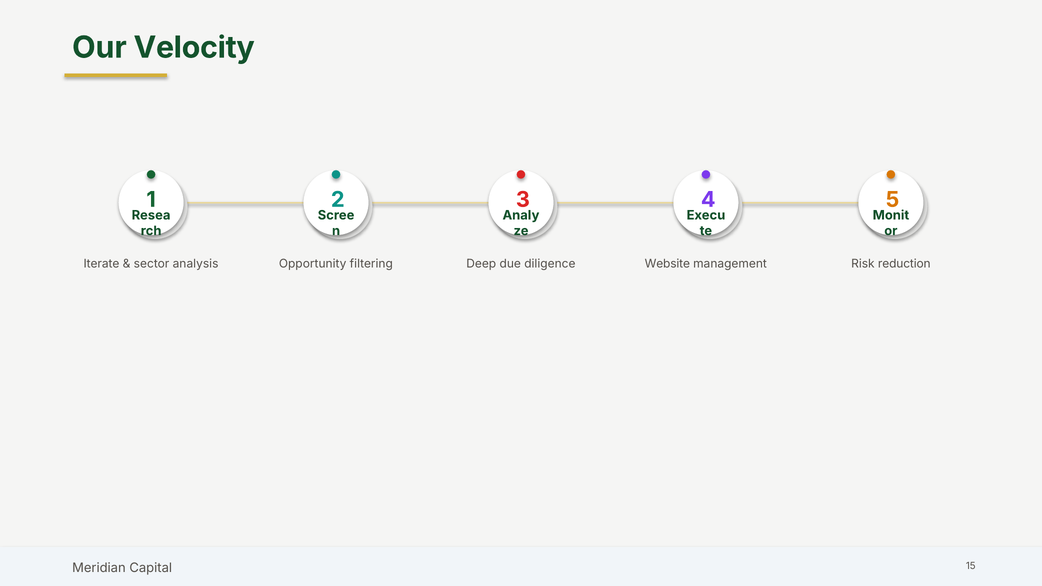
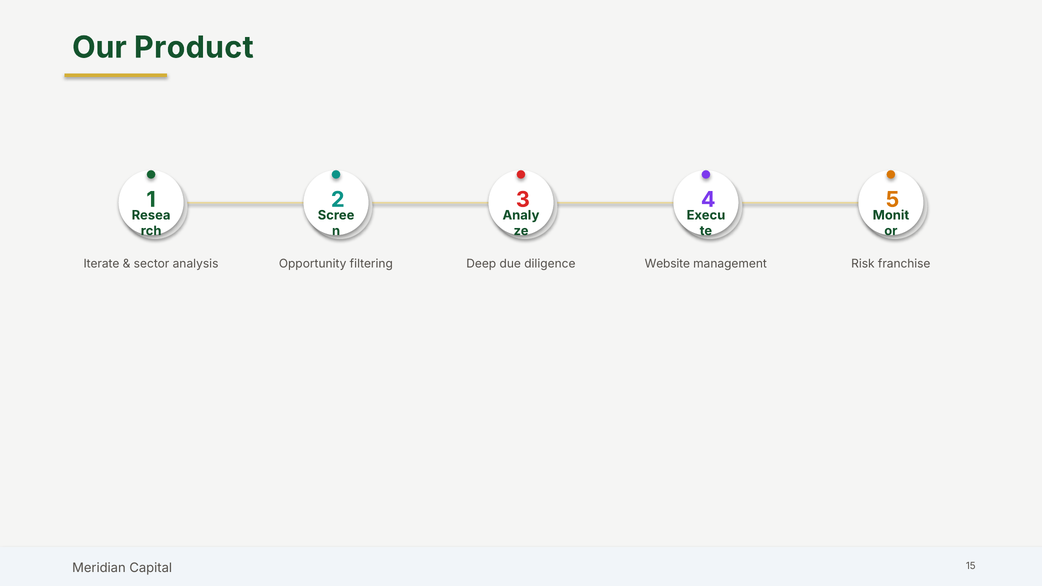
Velocity: Velocity -> Product
reduction: reduction -> franchise
